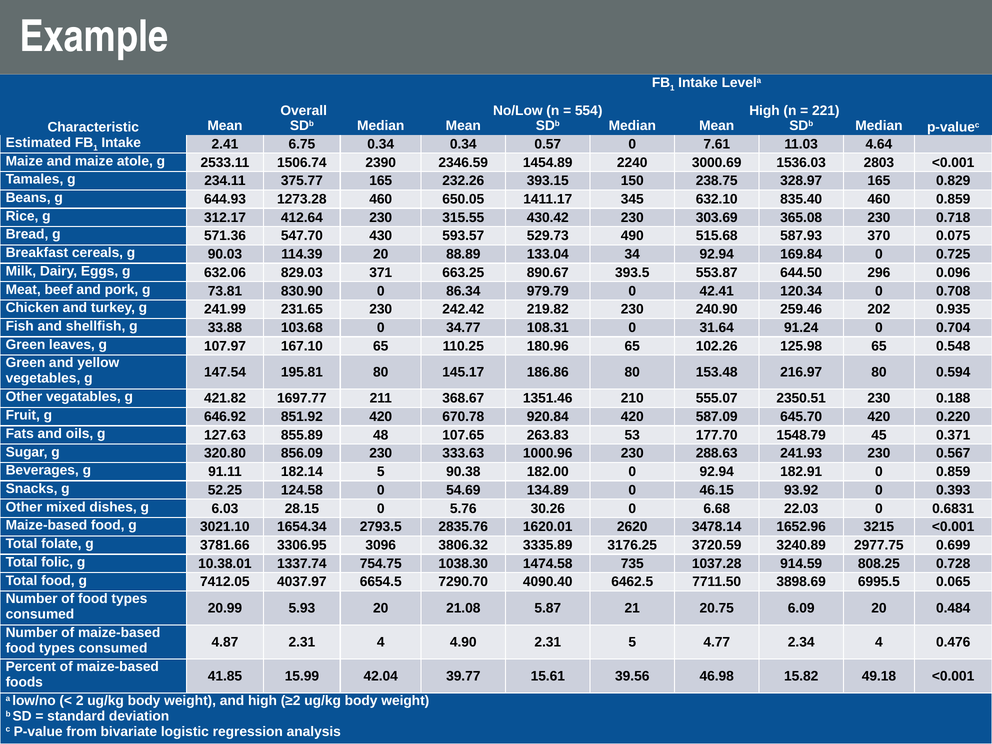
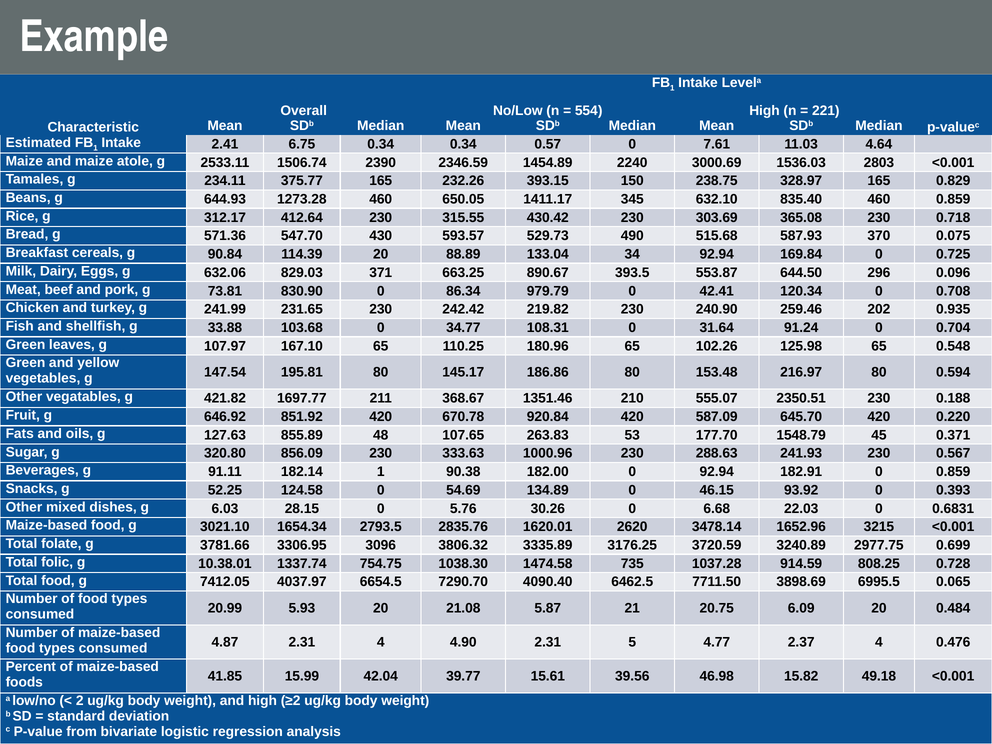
90.03: 90.03 -> 90.84
182.14 5: 5 -> 1
2.34: 2.34 -> 2.37
